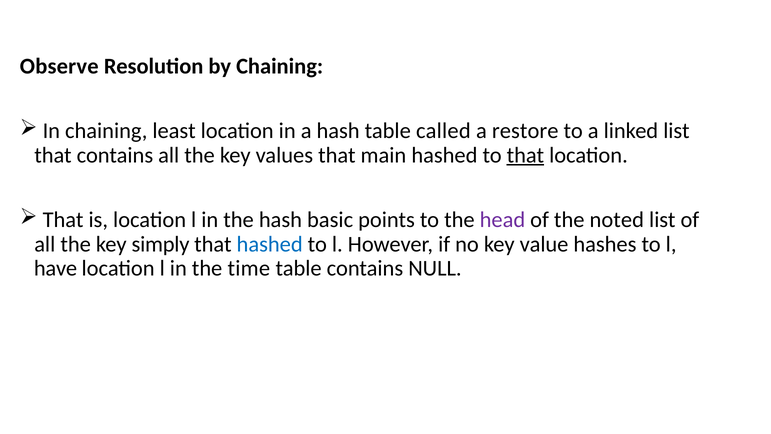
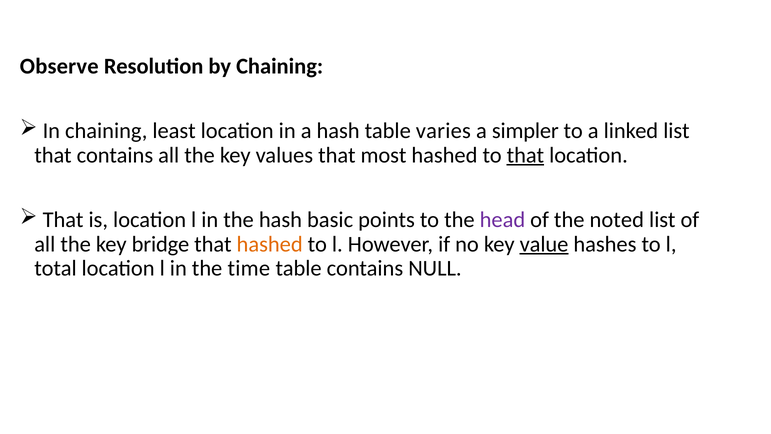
called: called -> varies
restore: restore -> simpler
main: main -> most
simply: simply -> bridge
hashed at (270, 244) colour: blue -> orange
value underline: none -> present
have: have -> total
